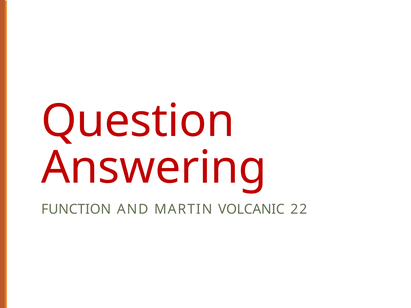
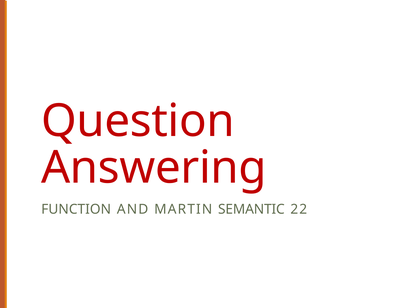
VOLCANIC: VOLCANIC -> SEMANTIC
